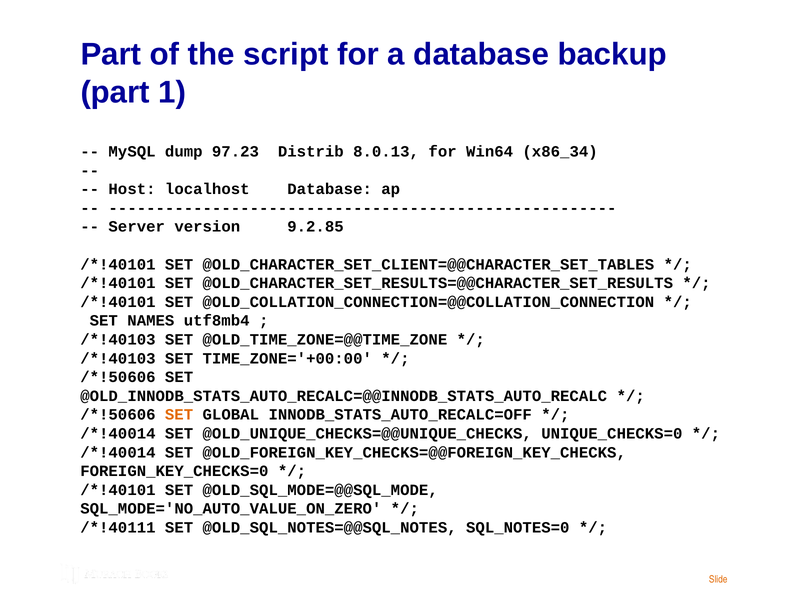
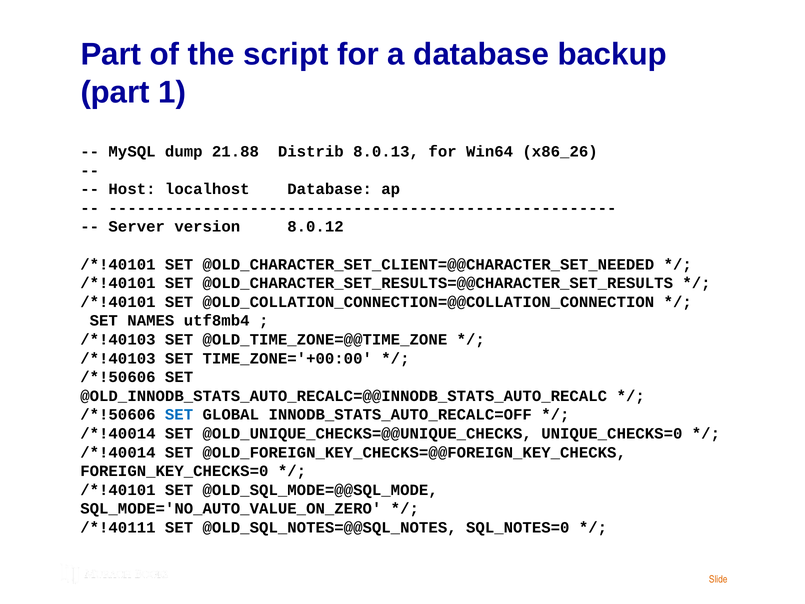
97.23: 97.23 -> 21.88
x86_34: x86_34 -> x86_26
9.2.85: 9.2.85 -> 8.0.12
@OLD_CHARACTER_SET_CLIENT=@@CHARACTER_SET_TABLES: @OLD_CHARACTER_SET_CLIENT=@@CHARACTER_SET_TABLES -> @OLD_CHARACTER_SET_CLIENT=@@CHARACTER_SET_NEEDED
SET at (179, 415) colour: orange -> blue
